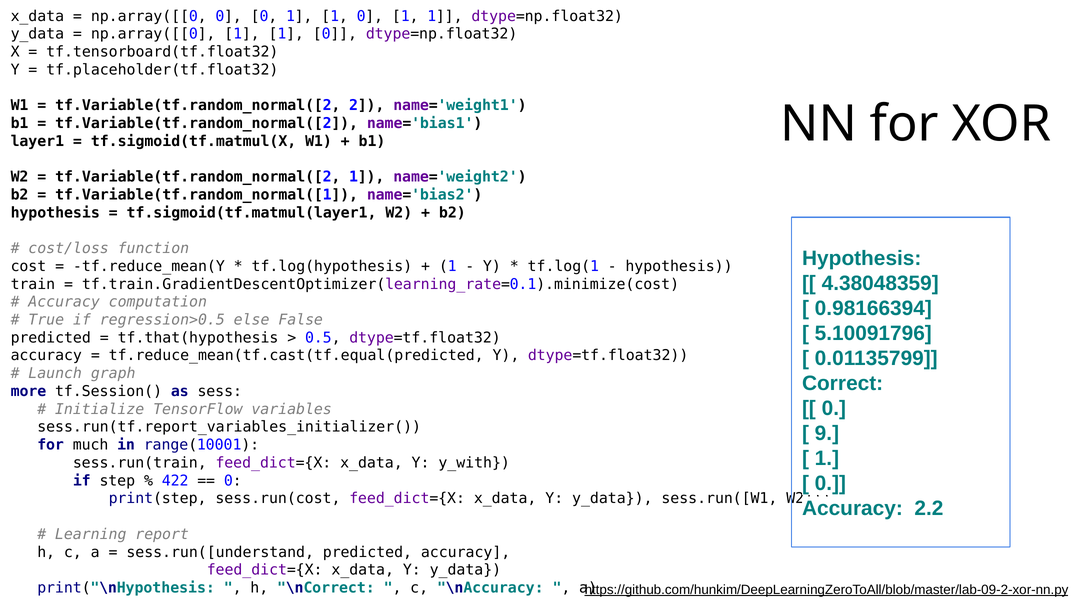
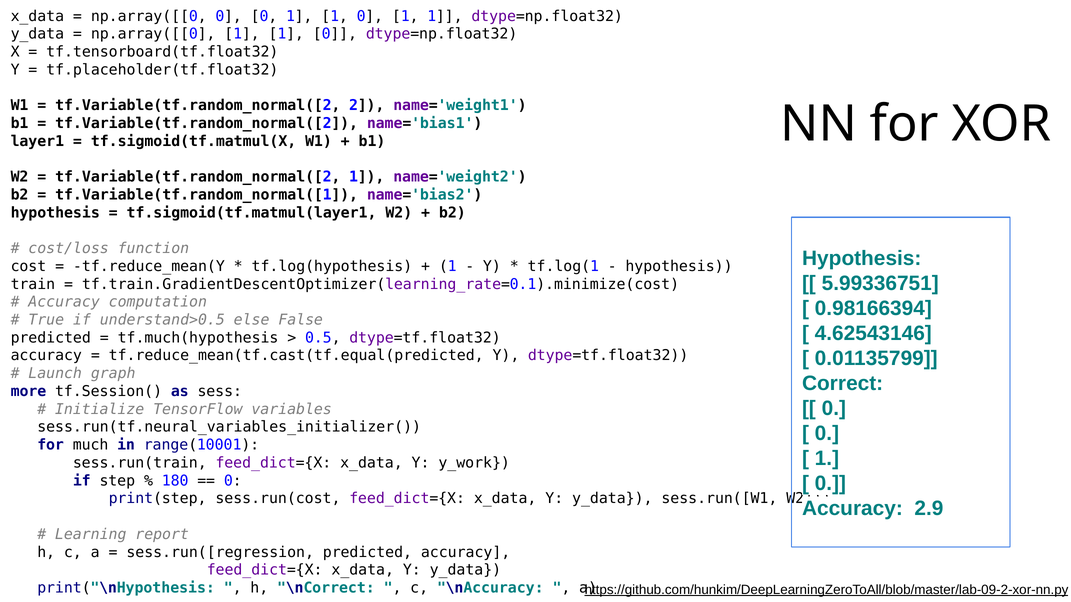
4.38048359: 4.38048359 -> 5.99336751
regression>0.5: regression>0.5 -> understand>0.5
5.10091796: 5.10091796 -> 4.62543146
tf.that(hypothesis: tf.that(hypothesis -> tf.much(hypothesis
sess.run(tf.report_variables_initializer(: sess.run(tf.report_variables_initializer( -> sess.run(tf.neural_variables_initializer(
9 at (827, 434): 9 -> 0
y_with: y_with -> y_work
422: 422 -> 180
2.2: 2.2 -> 2.9
sess.run([understand: sess.run([understand -> sess.run([regression
